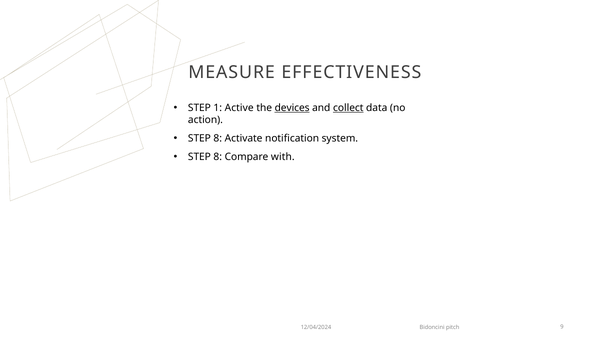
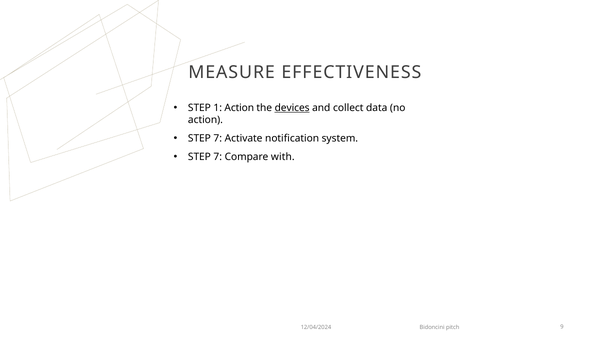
1 Active: Active -> Action
collect underline: present -> none
8 at (218, 139): 8 -> 7
8 at (218, 157): 8 -> 7
